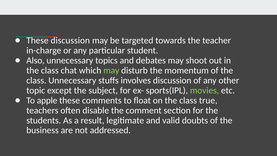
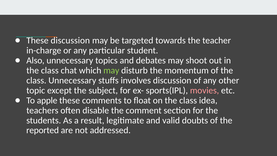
movies colour: light green -> pink
true: true -> idea
business: business -> reported
